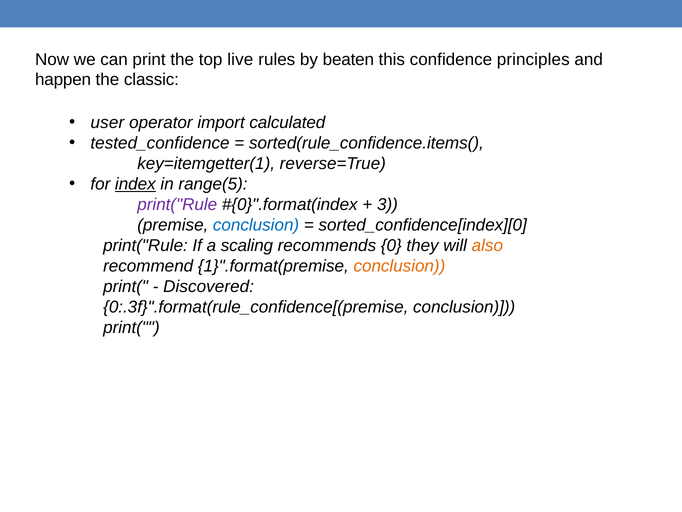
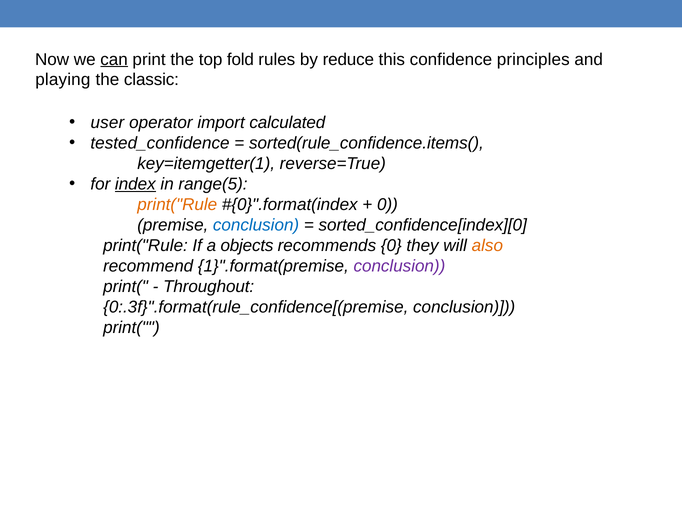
can underline: none -> present
live: live -> fold
beaten: beaten -> reduce
happen: happen -> playing
print("Rule at (177, 204) colour: purple -> orange
3 at (387, 204): 3 -> 0
scaling: scaling -> objects
conclusion at (399, 266) colour: orange -> purple
Discovered: Discovered -> Throughout
